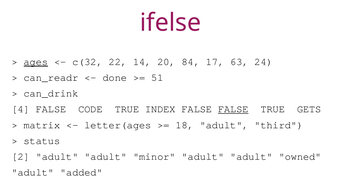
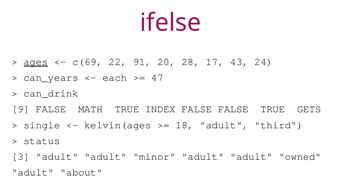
c(32: c(32 -> c(69
14: 14 -> 91
84: 84 -> 28
63: 63 -> 43
can_readr: can_readr -> can_years
done: done -> each
51: 51 -> 47
4: 4 -> 9
CODE: CODE -> MATH
FALSE at (233, 109) underline: present -> none
matrix: matrix -> single
letter(ages: letter(ages -> kelvin(ages
2: 2 -> 3
added: added -> about
